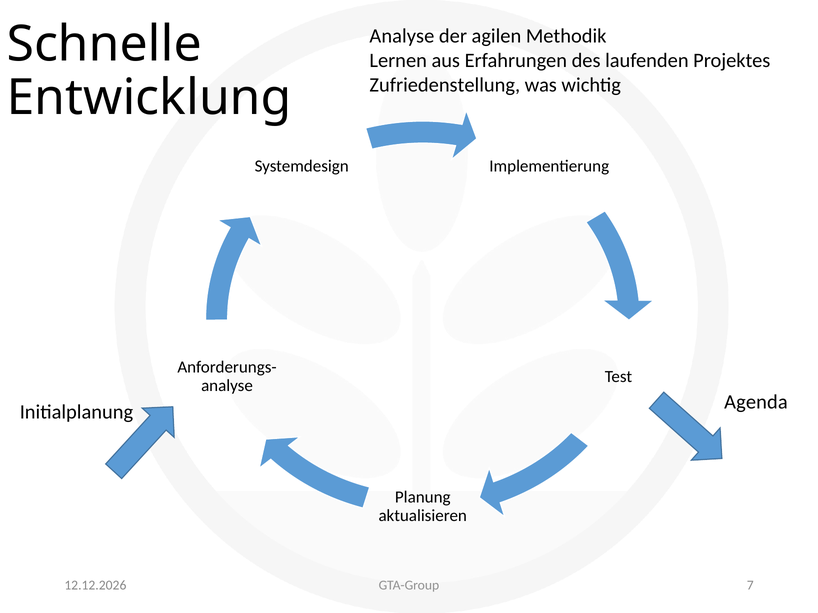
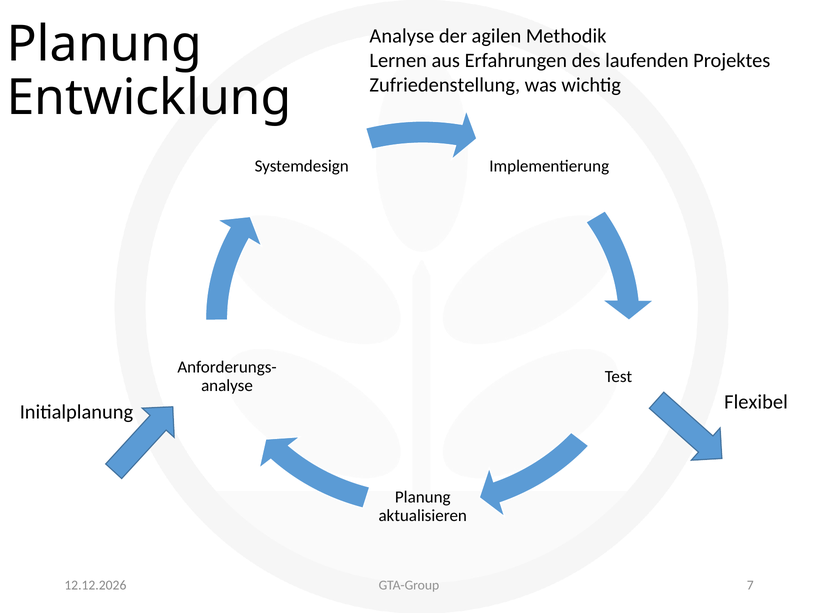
Schnelle at (104, 44): Schnelle -> Planung
Agenda: Agenda -> Flexibel
